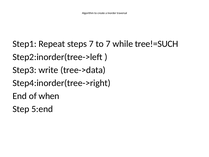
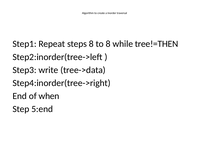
steps 7: 7 -> 8
to 7: 7 -> 8
tree!=SUCH: tree!=SUCH -> tree!=THEN
